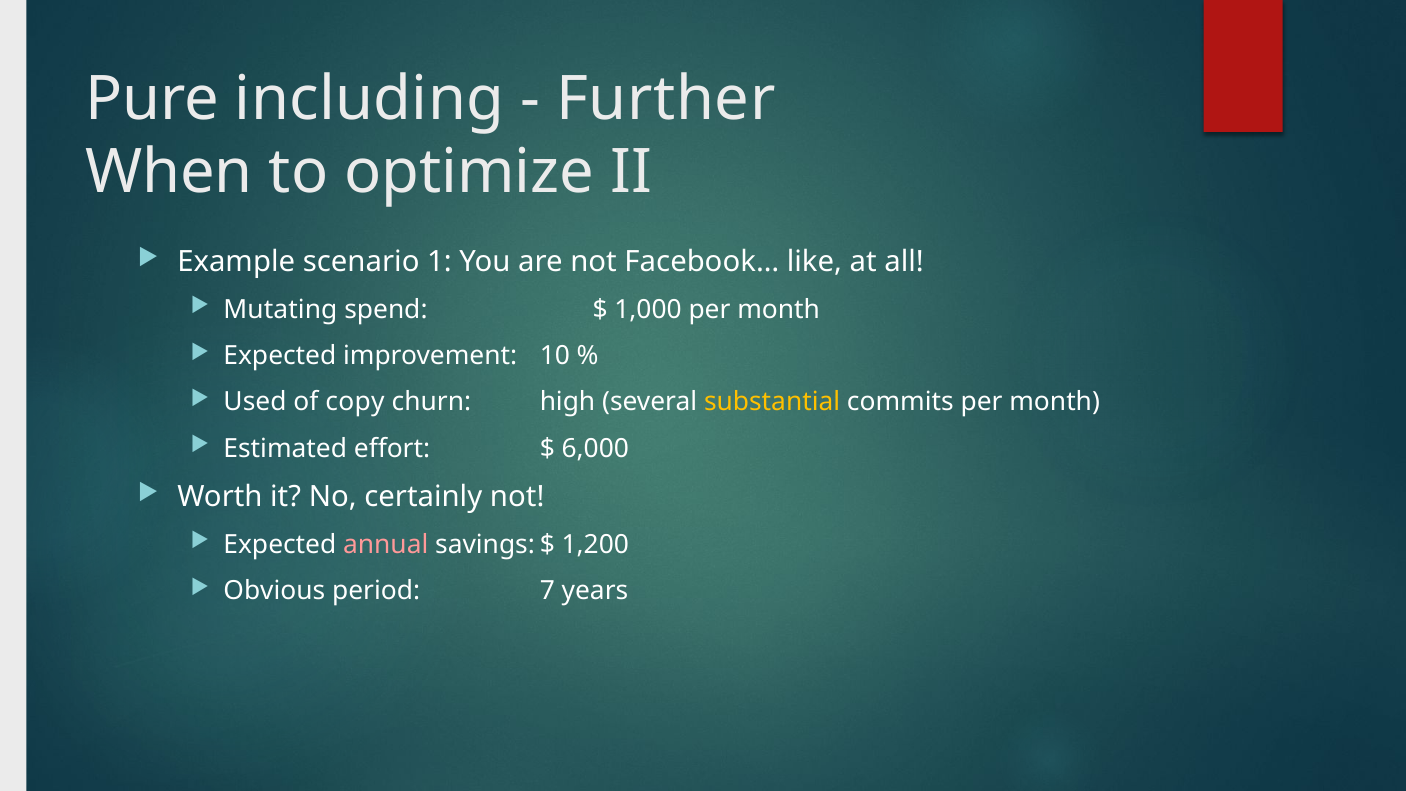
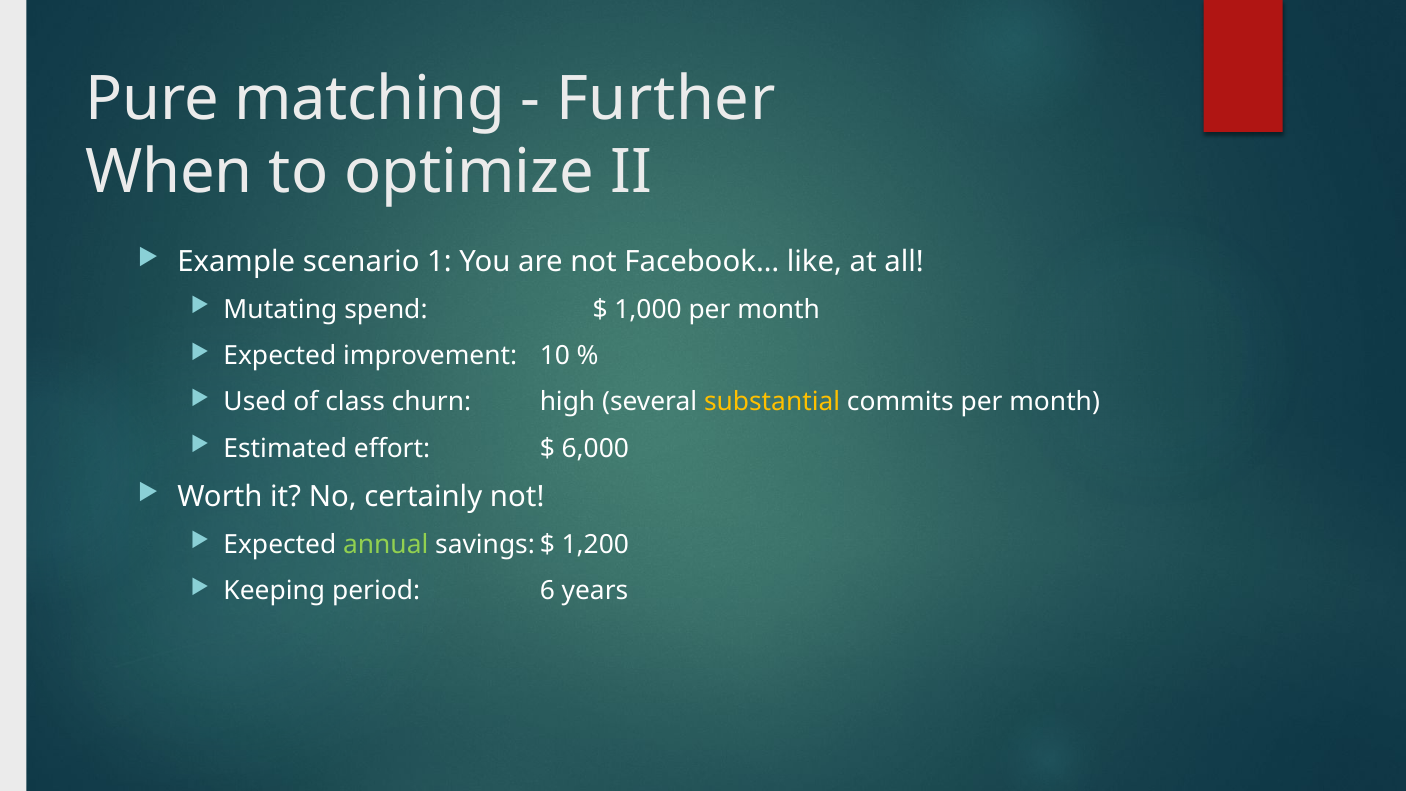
including: including -> matching
copy: copy -> class
annual colour: pink -> light green
Obvious: Obvious -> Keeping
7: 7 -> 6
